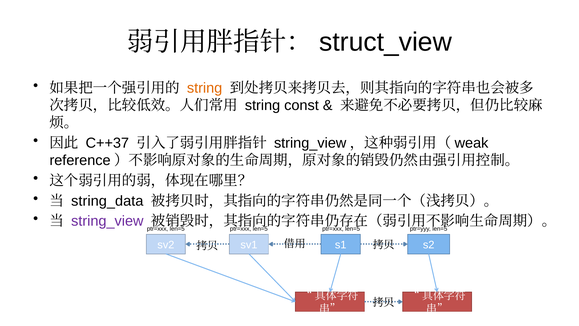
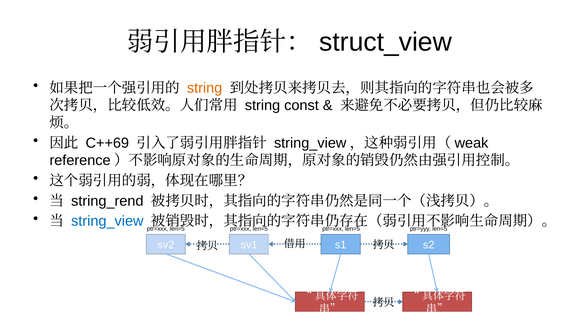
C++37: C++37 -> C++69
string_data: string_data -> string_rend
string_view colour: purple -> blue
